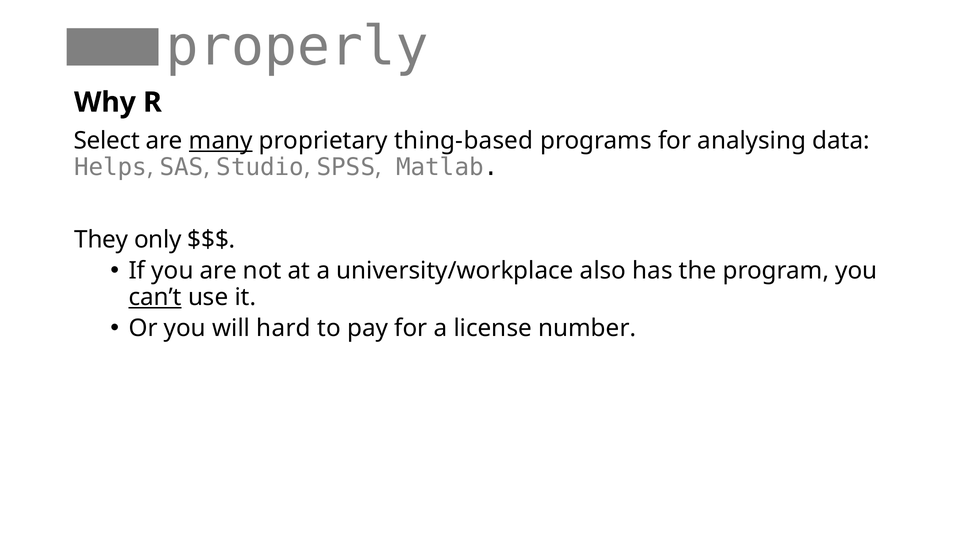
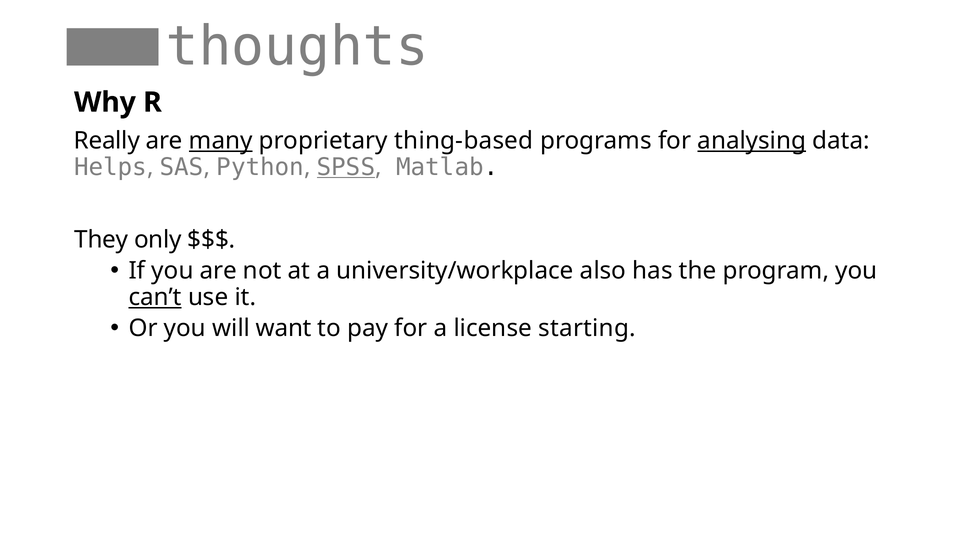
properly: properly -> thoughts
Select: Select -> Really
analysing underline: none -> present
Studio: Studio -> Python
SPSS underline: none -> present
hard: hard -> want
number: number -> starting
